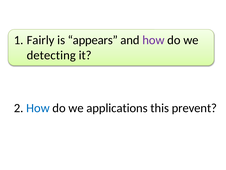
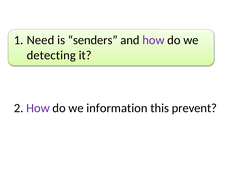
Fairly: Fairly -> Need
appears: appears -> senders
How at (38, 108) colour: blue -> purple
applications: applications -> information
